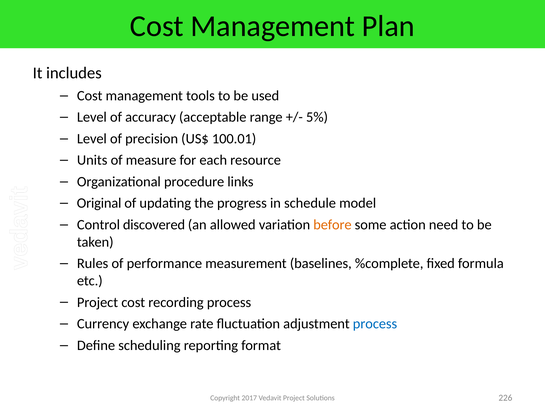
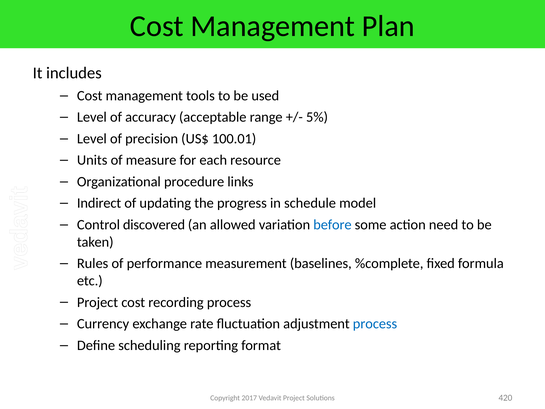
Original: Original -> Indirect
before colour: orange -> blue
226: 226 -> 420
